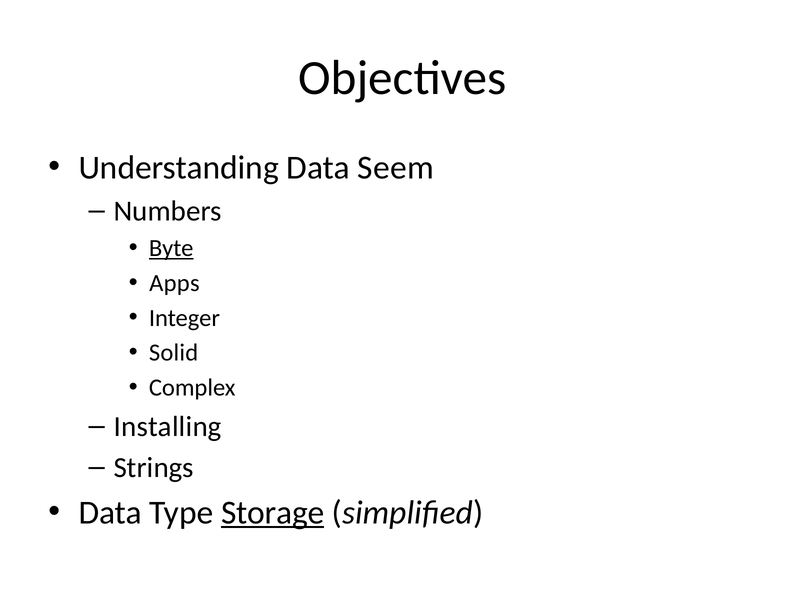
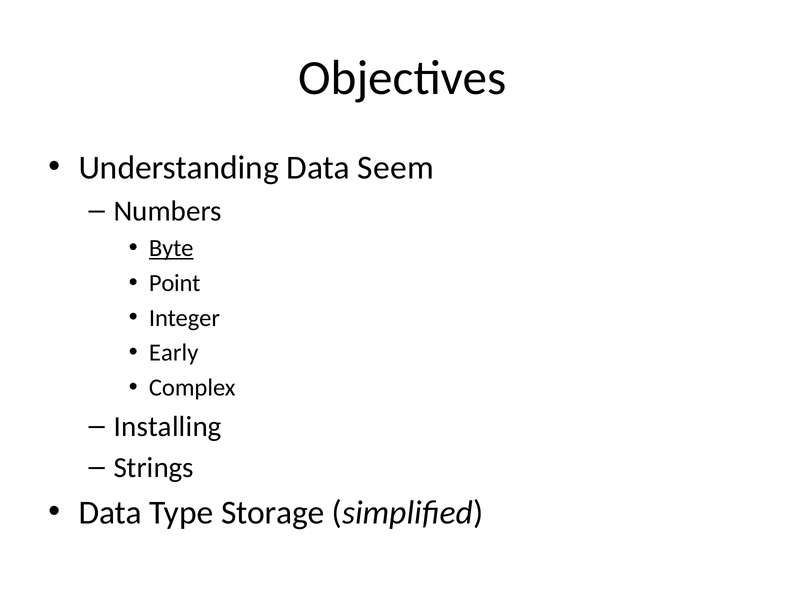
Apps: Apps -> Point
Solid: Solid -> Early
Storage underline: present -> none
